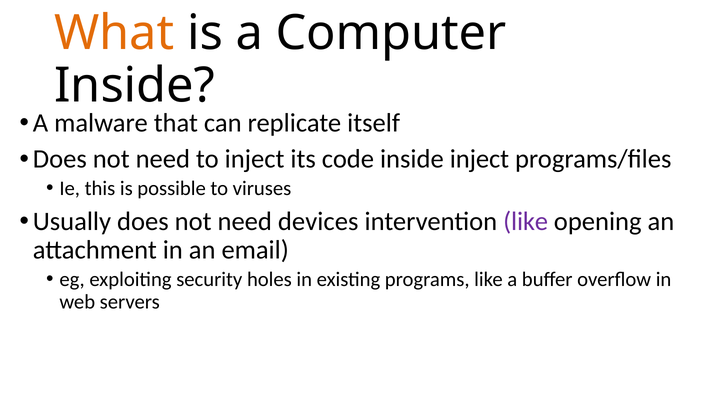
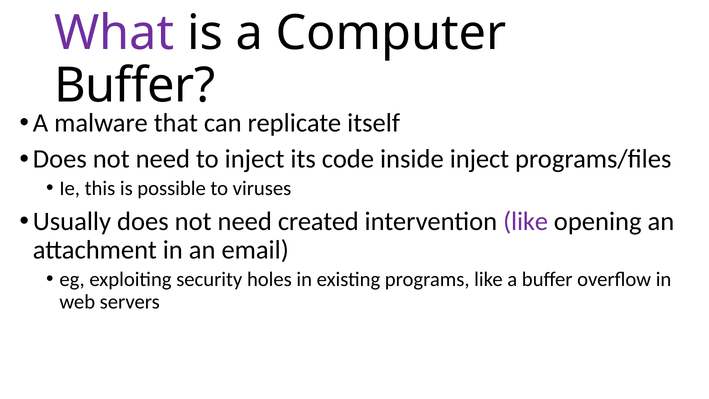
What colour: orange -> purple
Inside at (134, 86): Inside -> Buffer
devices: devices -> created
